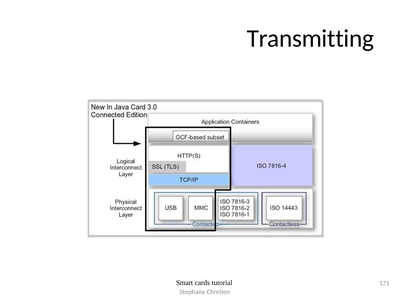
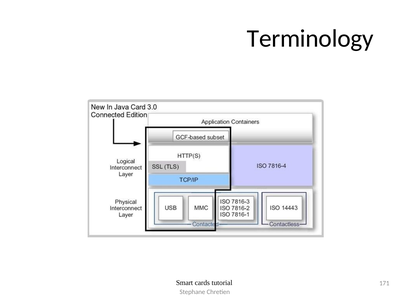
Transmitting: Transmitting -> Terminology
